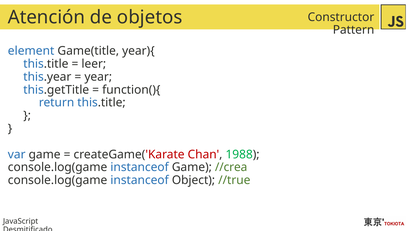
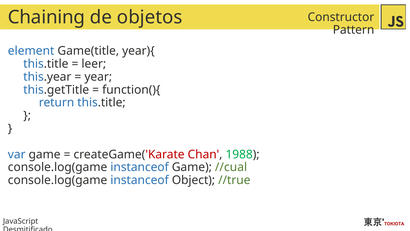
Atención: Atención -> Chaining
//crea: //crea -> //cual
